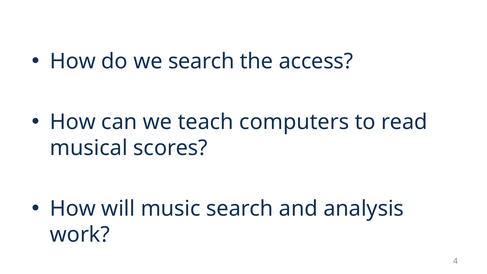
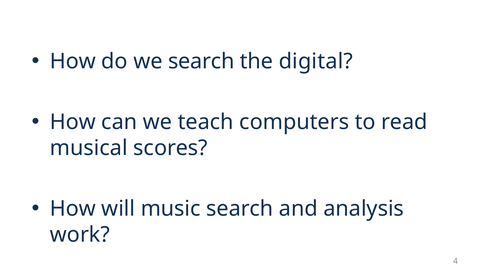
access: access -> digital
